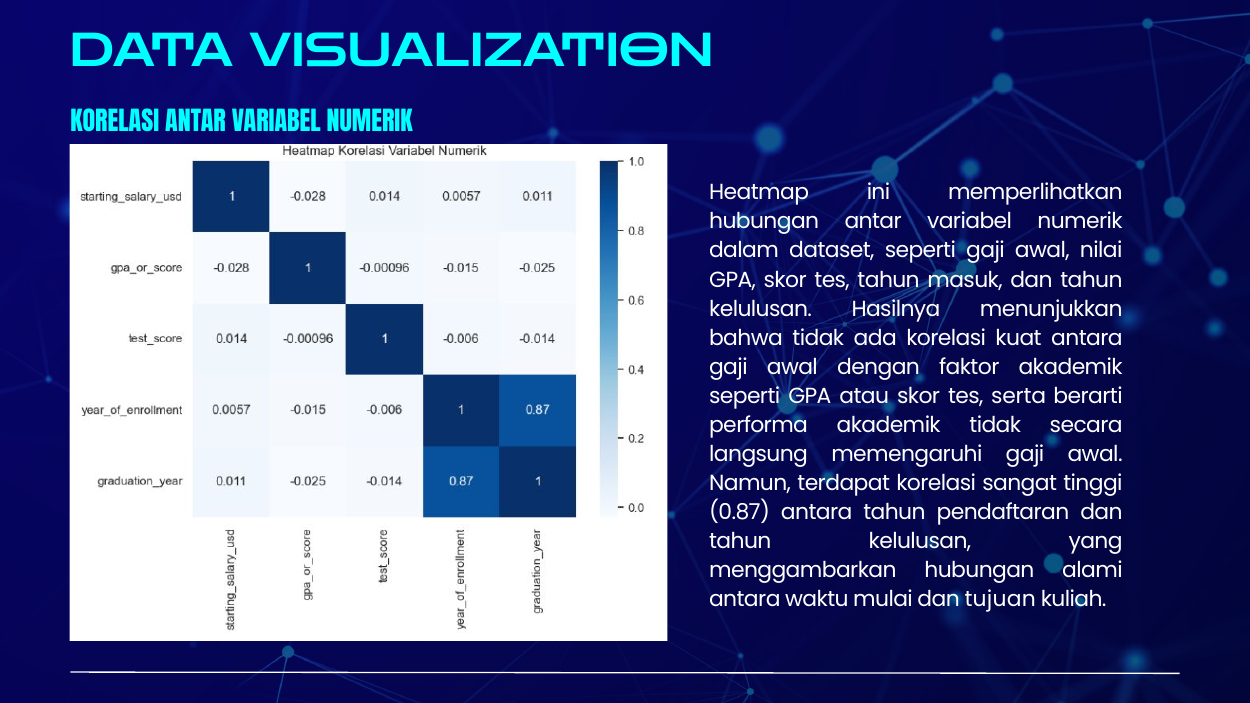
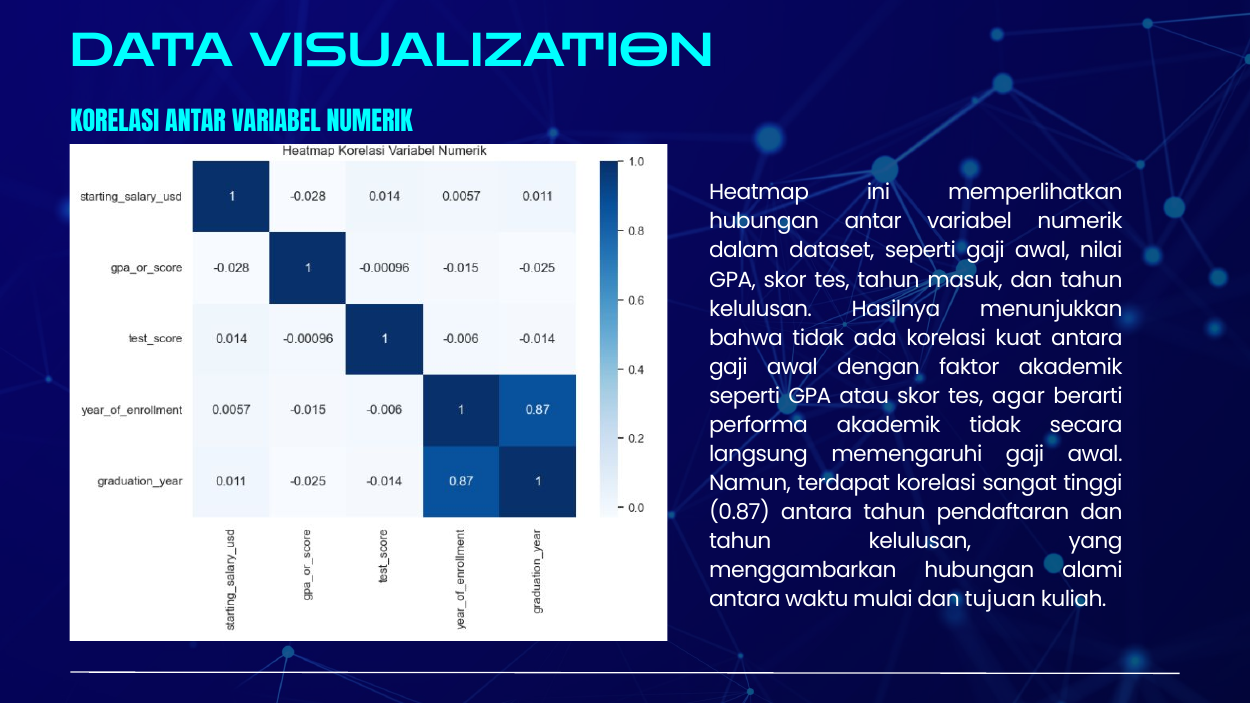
serta: serta -> agar
